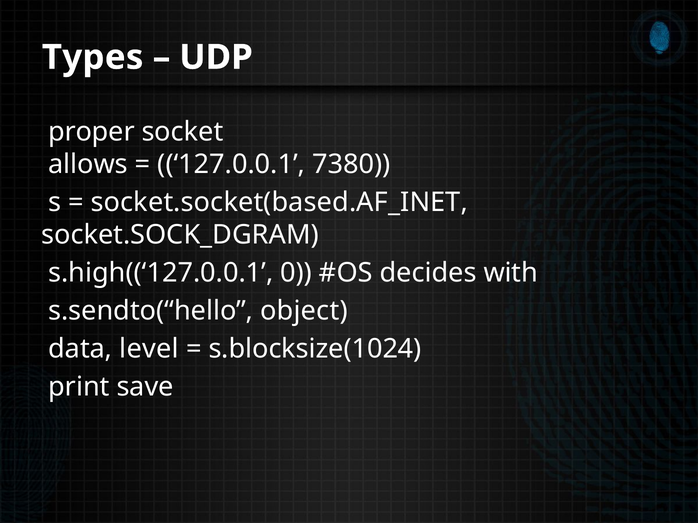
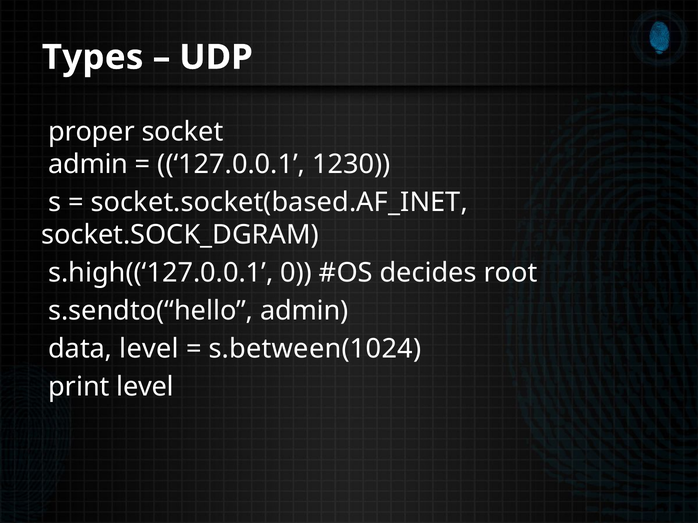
allows at (88, 164): allows -> admin
7380: 7380 -> 1230
with: with -> root
s.sendto(“hello object: object -> admin
s.blocksize(1024: s.blocksize(1024 -> s.between(1024
print save: save -> level
